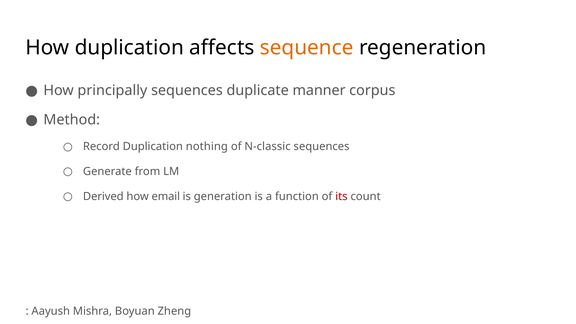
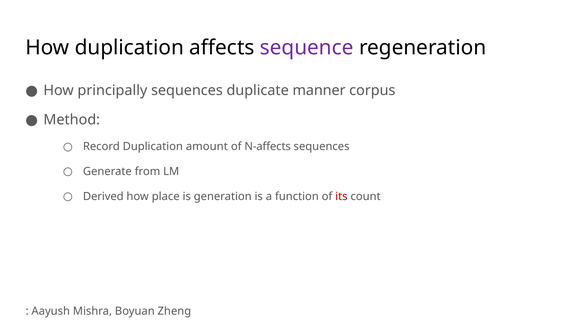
sequence colour: orange -> purple
nothing: nothing -> amount
N-classic: N-classic -> N-affects
email: email -> place
